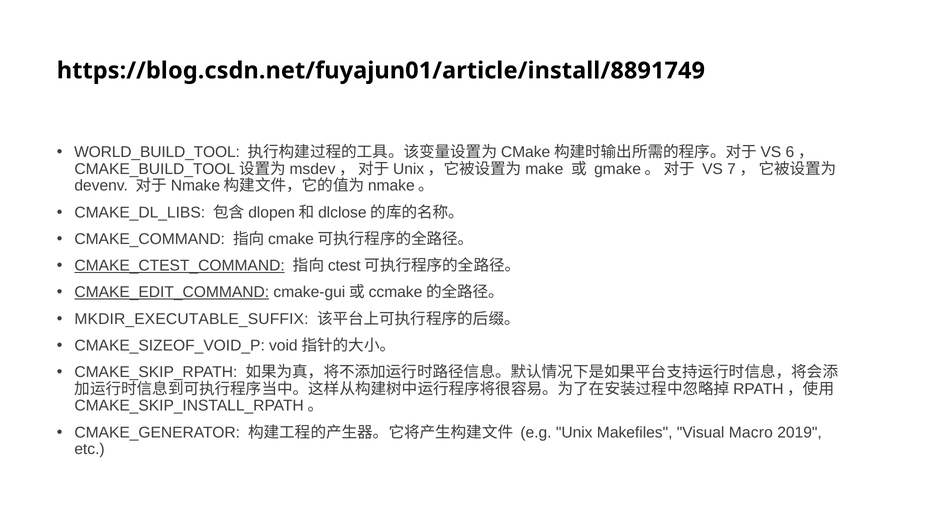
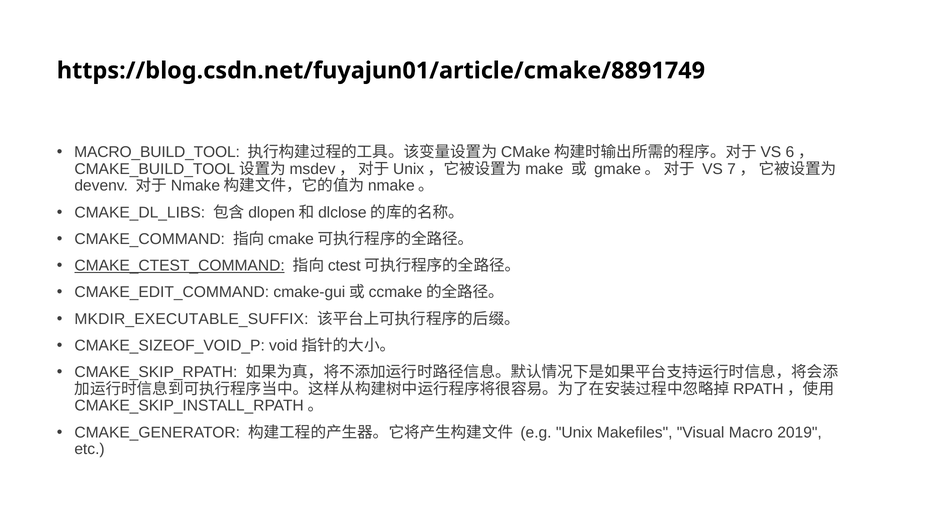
https://blog.csdn.net/fuyajun01/article/install/8891749: https://blog.csdn.net/fuyajun01/article/install/8891749 -> https://blog.csdn.net/fuyajun01/article/cmake/8891749
WORLD_BUILD_TOOL: WORLD_BUILD_TOOL -> MACRO_BUILD_TOOL
CMAKE_EDIT_COMMAND underline: present -> none
